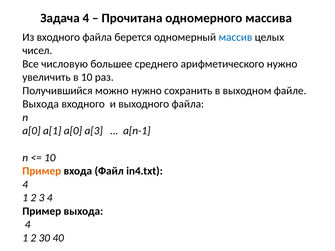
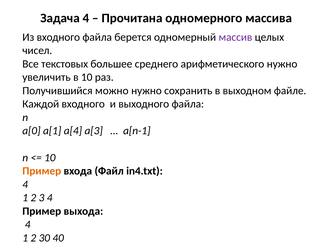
массив colour: blue -> purple
числовую: числовую -> текстовых
Выхода at (41, 104): Выхода -> Каждой
a[1 a[0: a[0 -> a[4
